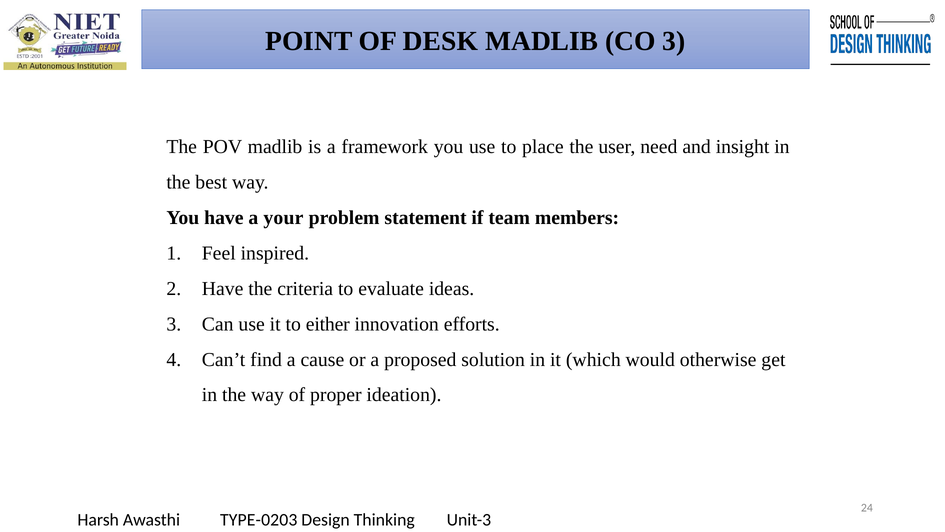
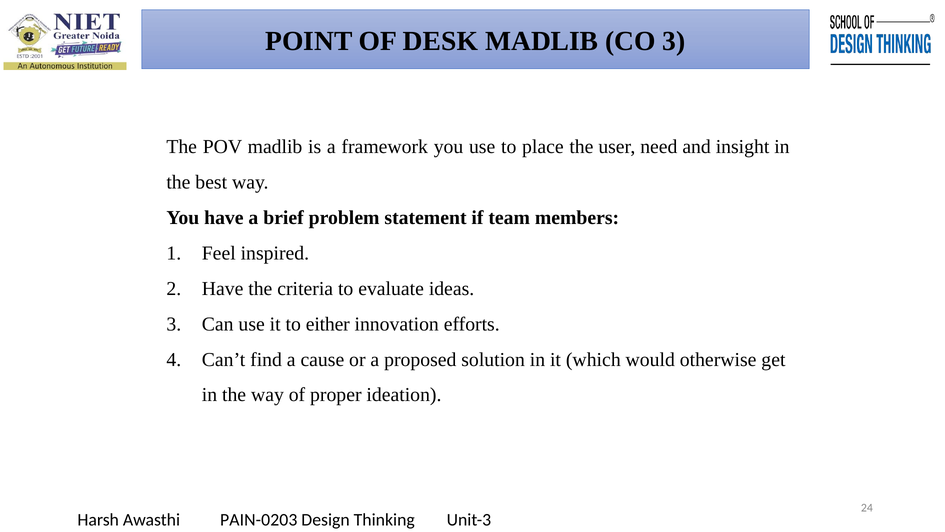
your: your -> brief
TYPE-0203: TYPE-0203 -> PAIN-0203
